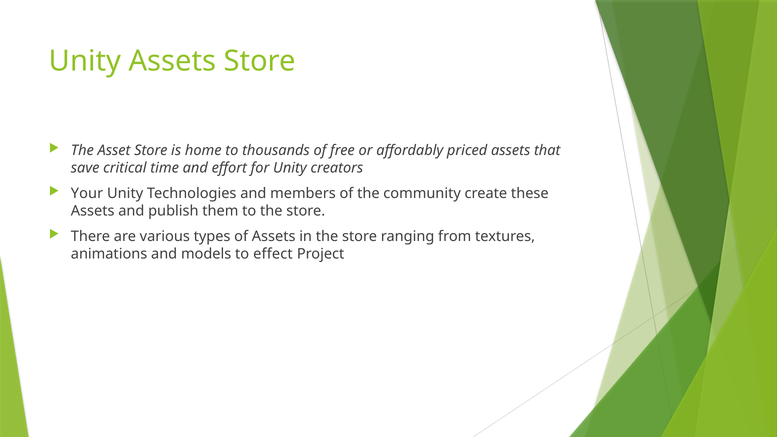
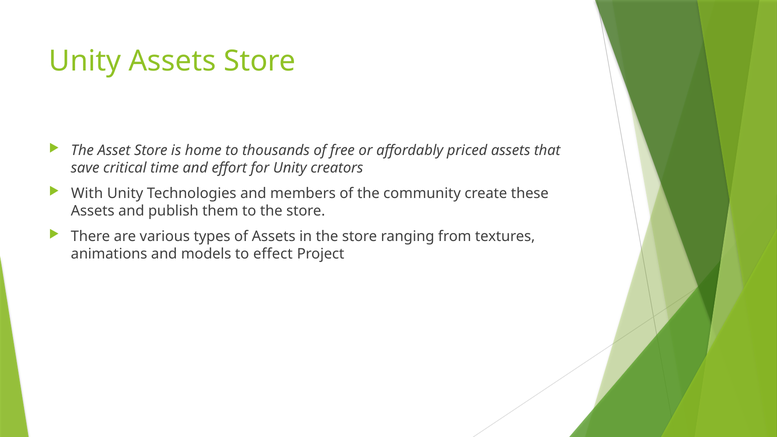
Your: Your -> With
